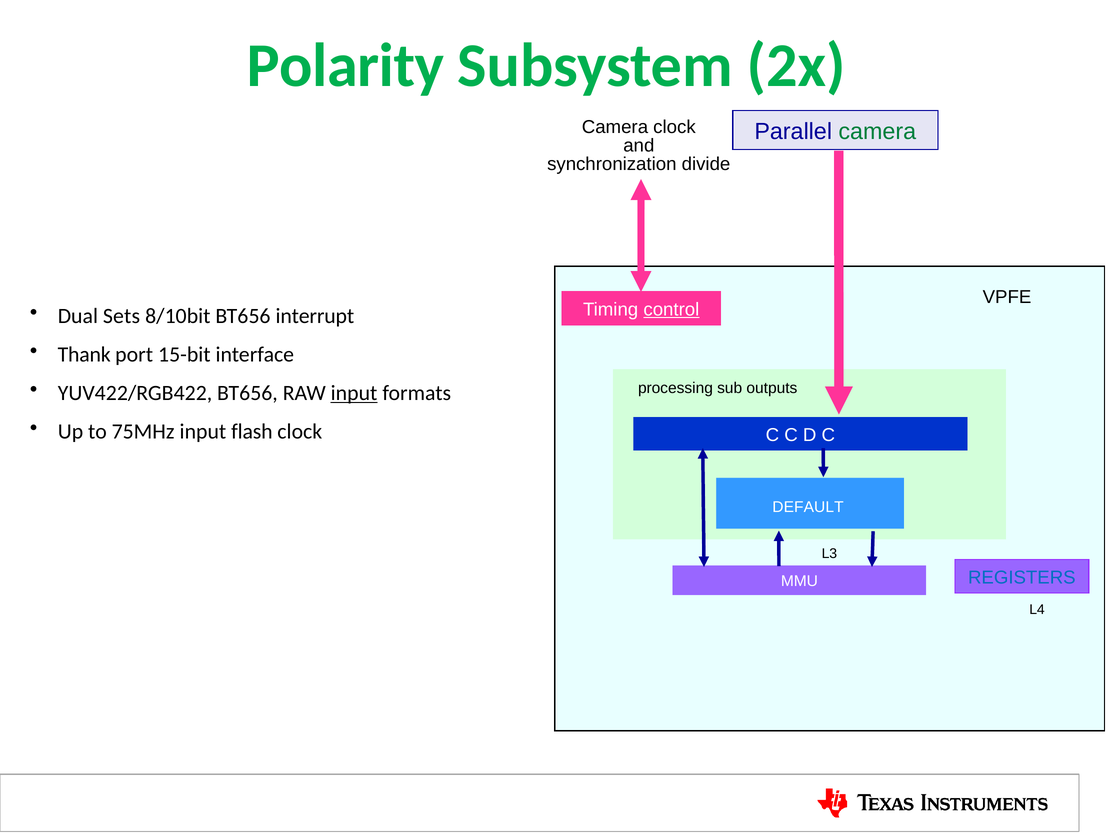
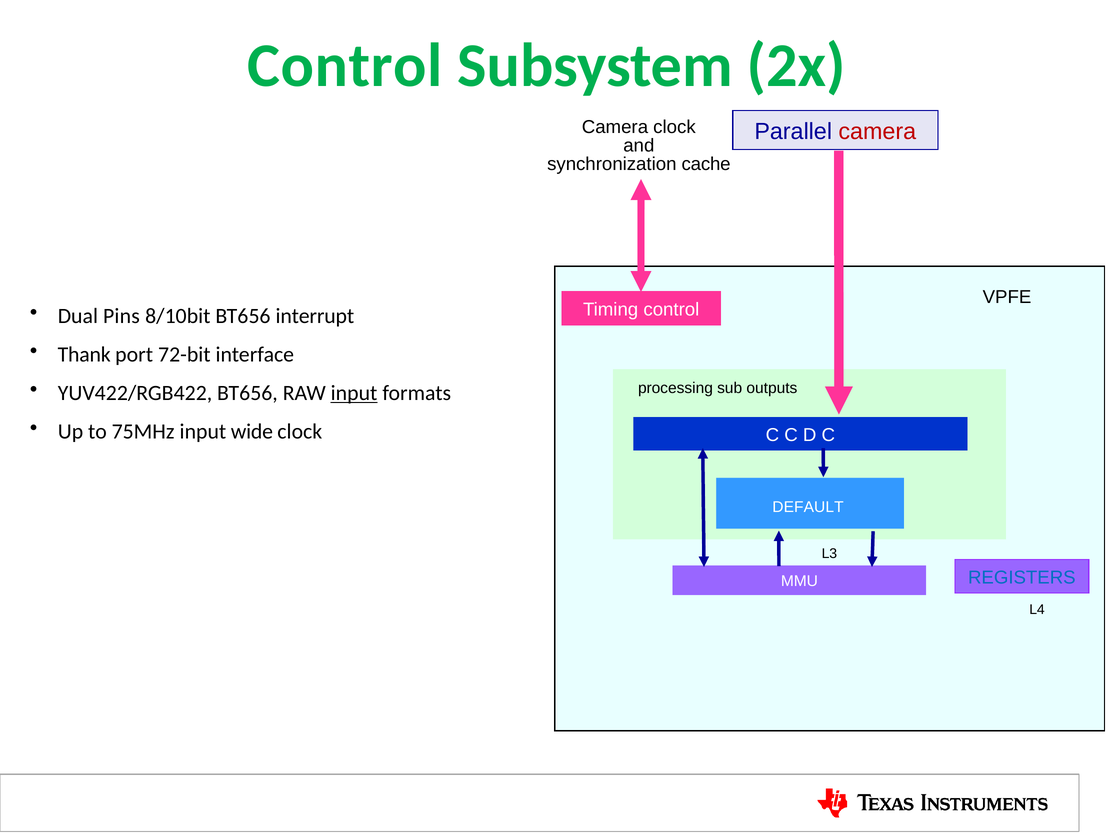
Polarity at (345, 66): Polarity -> Control
camera at (877, 132) colour: green -> red
divide: divide -> cache
control at (671, 309) underline: present -> none
Sets: Sets -> Pins
15-bit: 15-bit -> 72-bit
flash: flash -> wide
